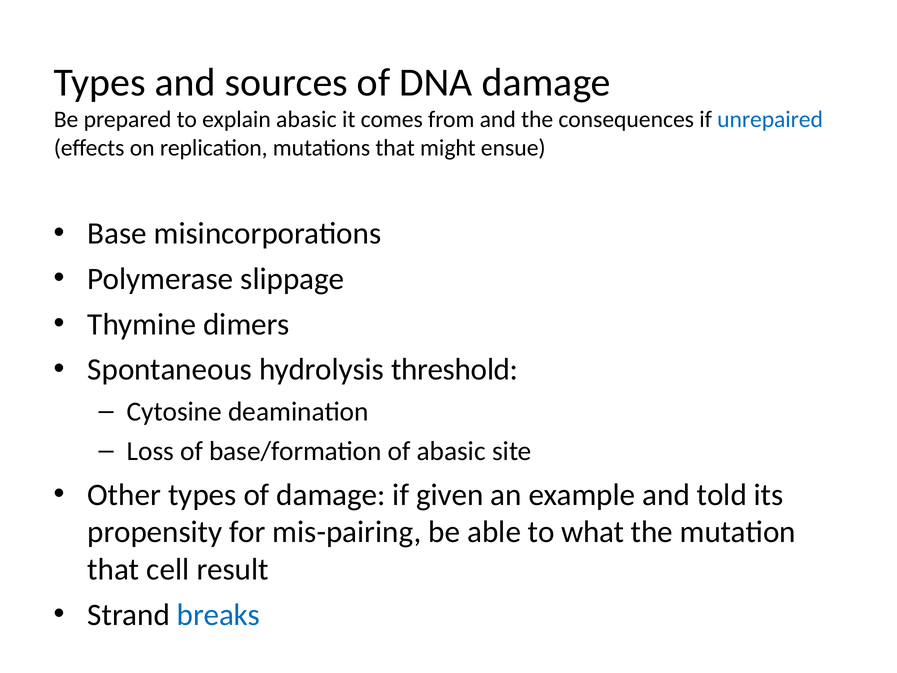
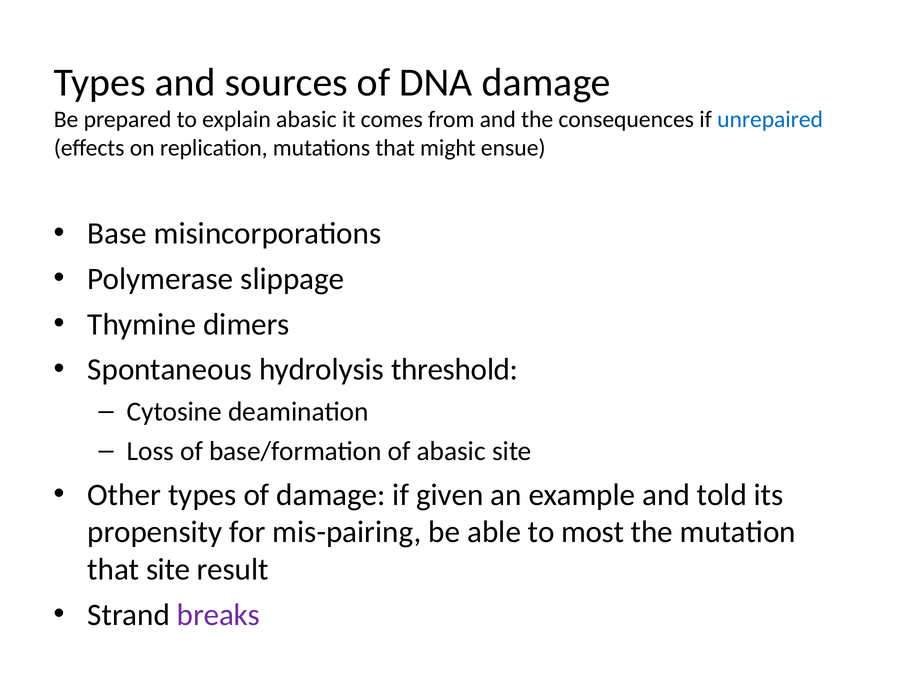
what: what -> most
that cell: cell -> site
breaks colour: blue -> purple
